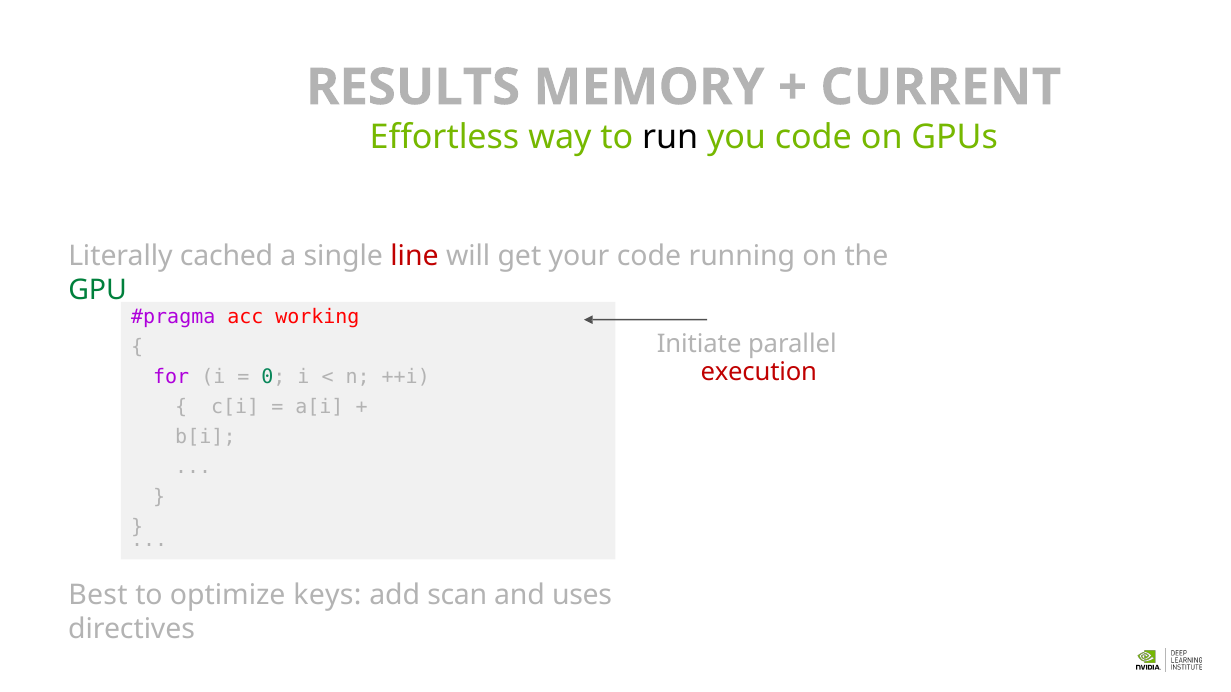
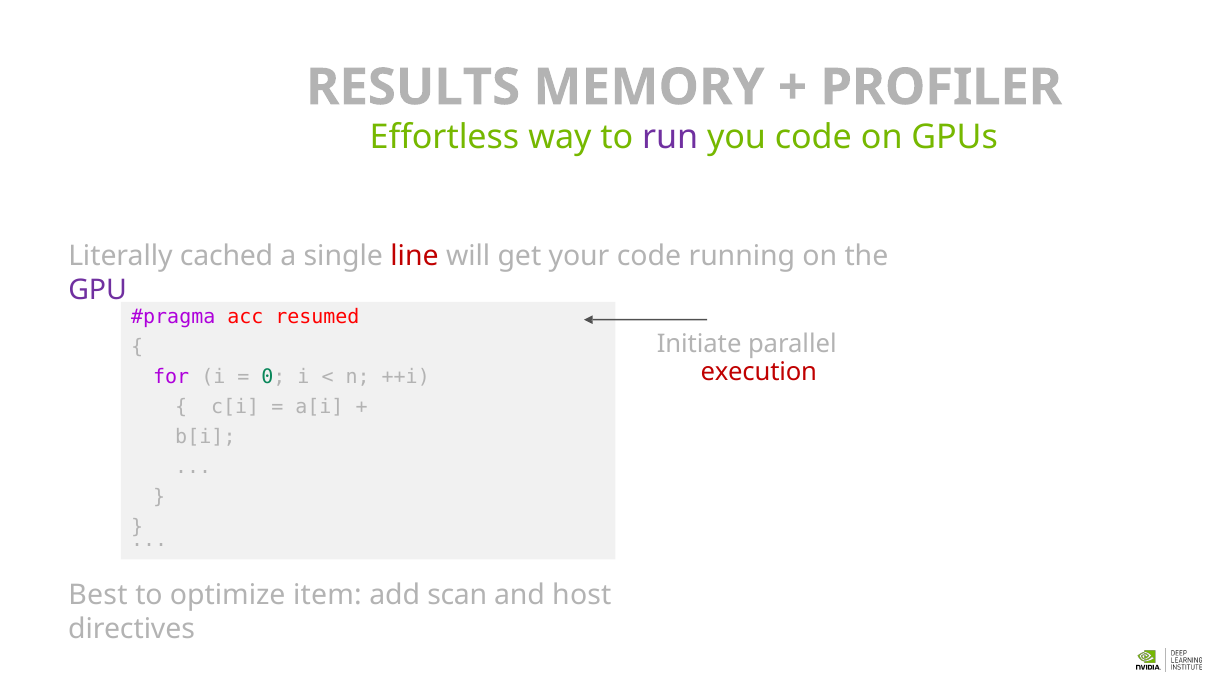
CURRENT: CURRENT -> PROFILER
run colour: black -> purple
GPU colour: green -> purple
working: working -> resumed
keys: keys -> item
uses: uses -> host
